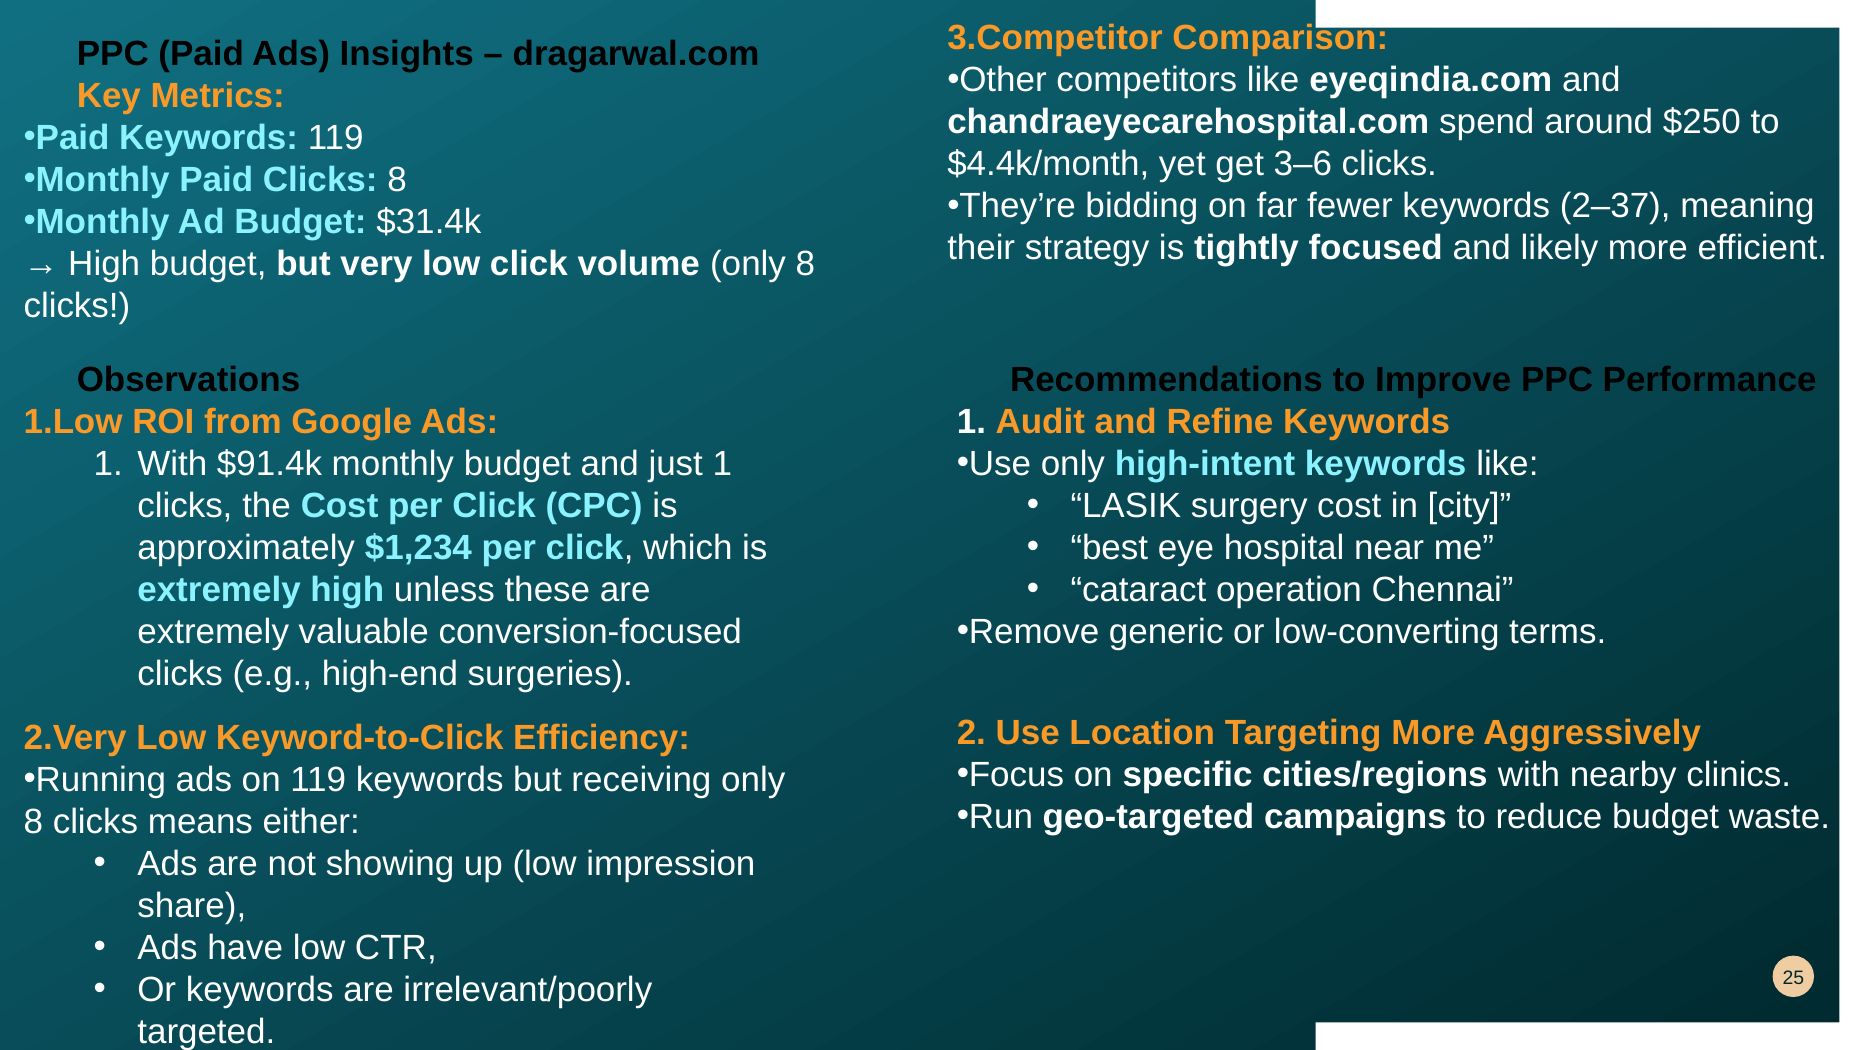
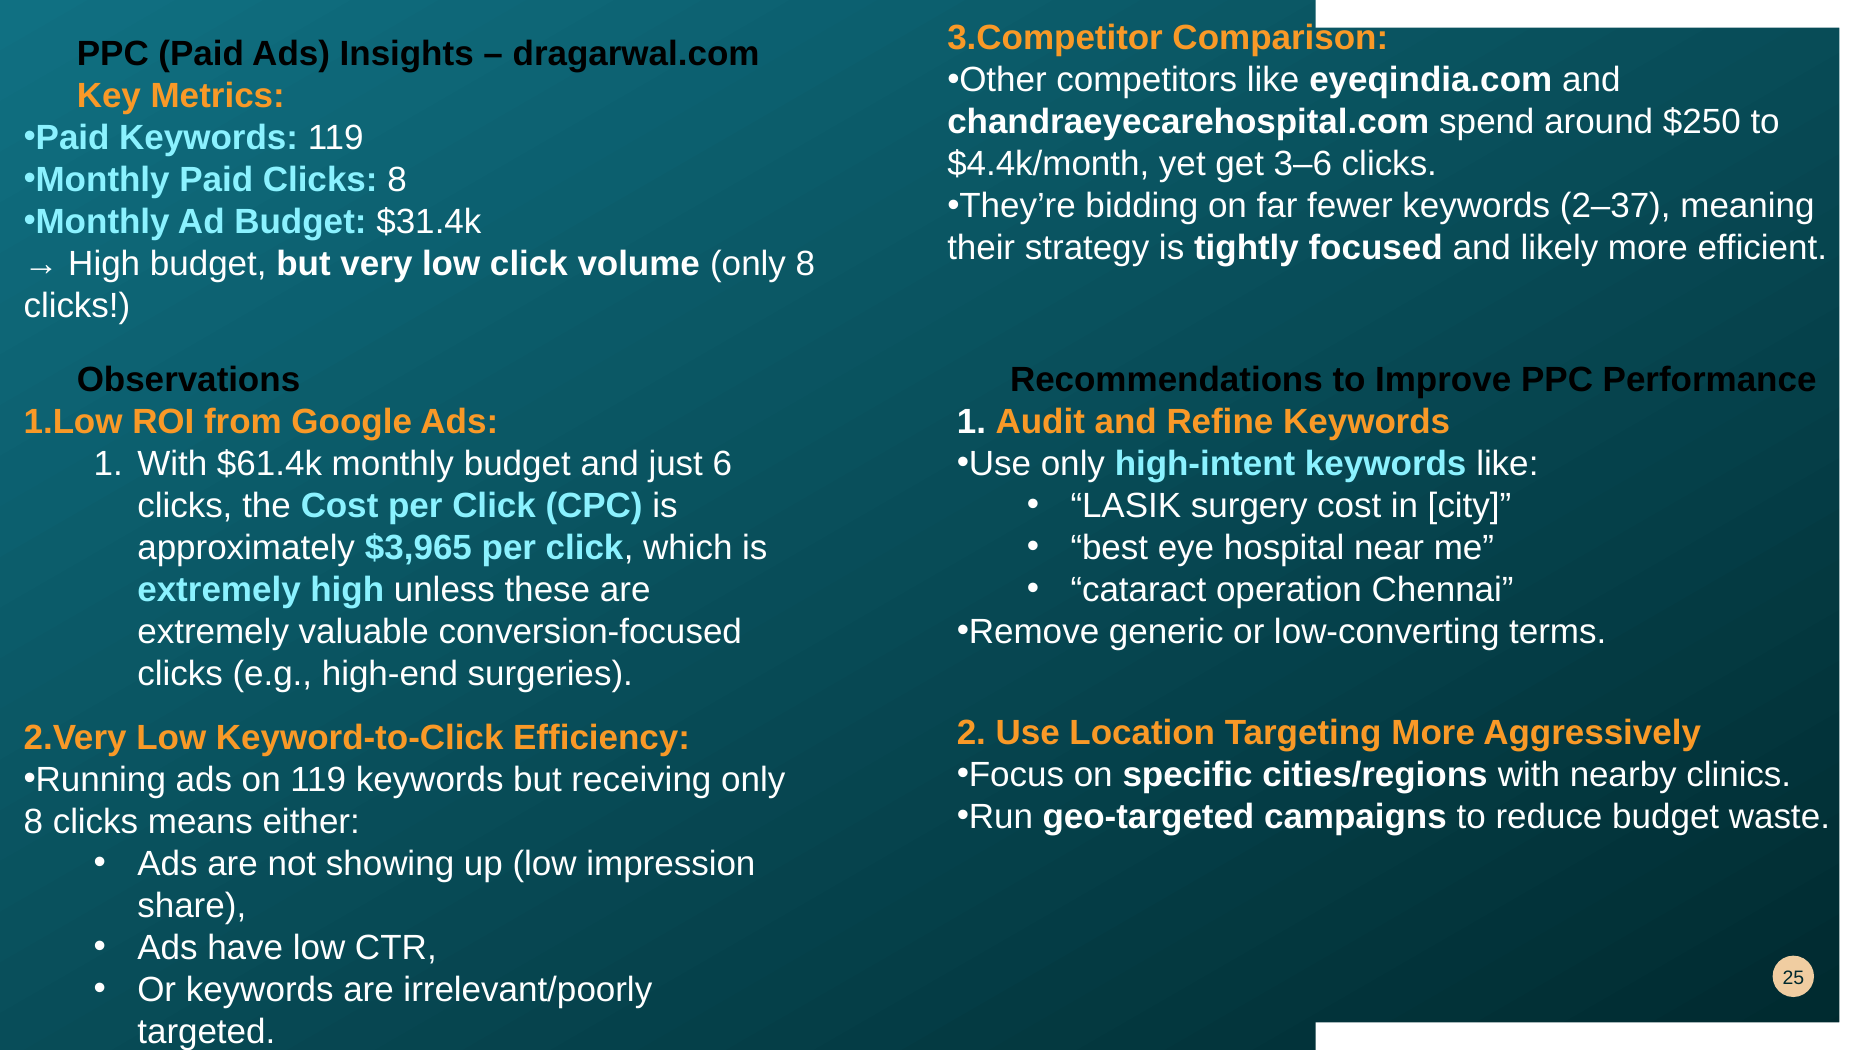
$91.4k: $91.4k -> $61.4k
just 1: 1 -> 6
$1,234: $1,234 -> $3,965
